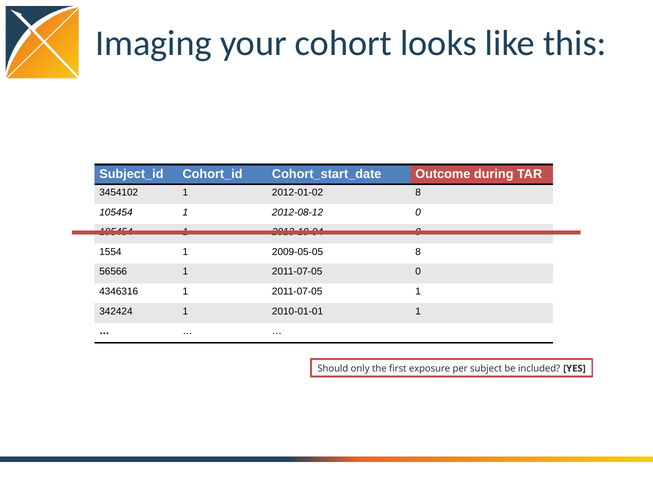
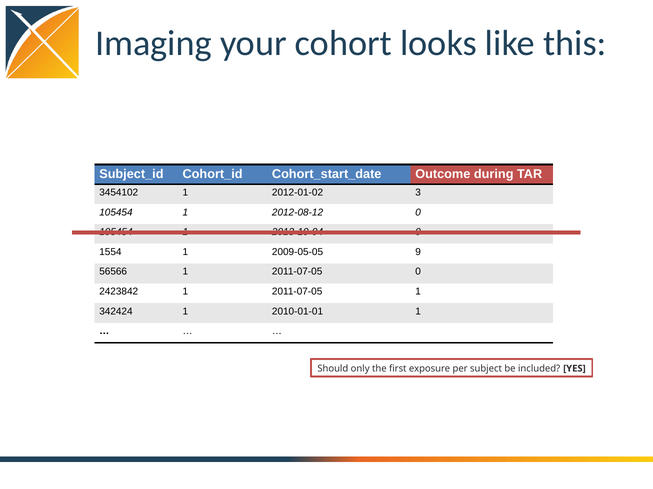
2012-01-02 8: 8 -> 3
2009-05-05 8: 8 -> 9
4346316: 4346316 -> 2423842
